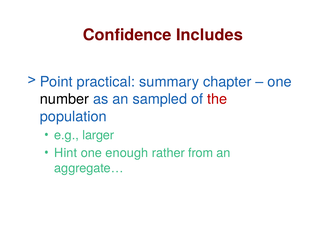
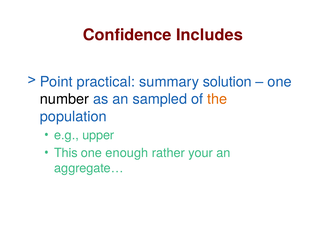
chapter: chapter -> solution
the colour: red -> orange
larger: larger -> upper
Hint: Hint -> This
from: from -> your
